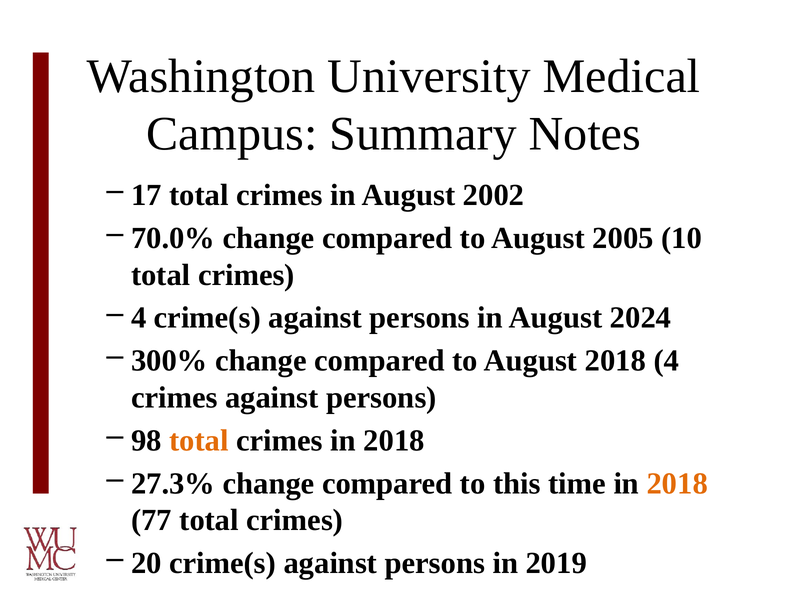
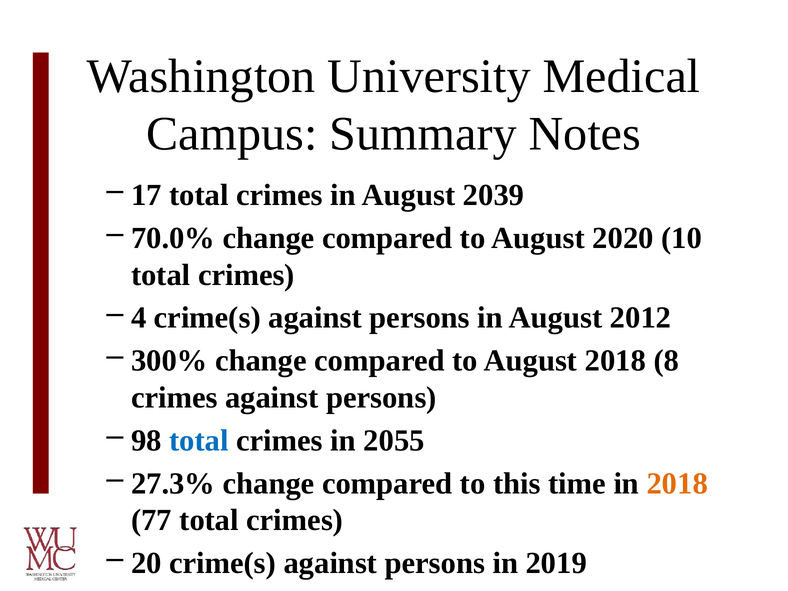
2002: 2002 -> 2039
2005: 2005 -> 2020
2024: 2024 -> 2012
August 2018 4: 4 -> 8
total at (199, 441) colour: orange -> blue
crimes in 2018: 2018 -> 2055
